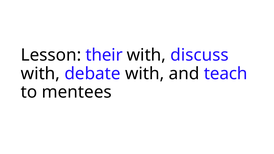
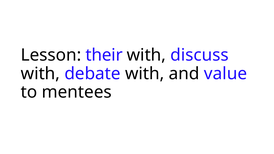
teach: teach -> value
